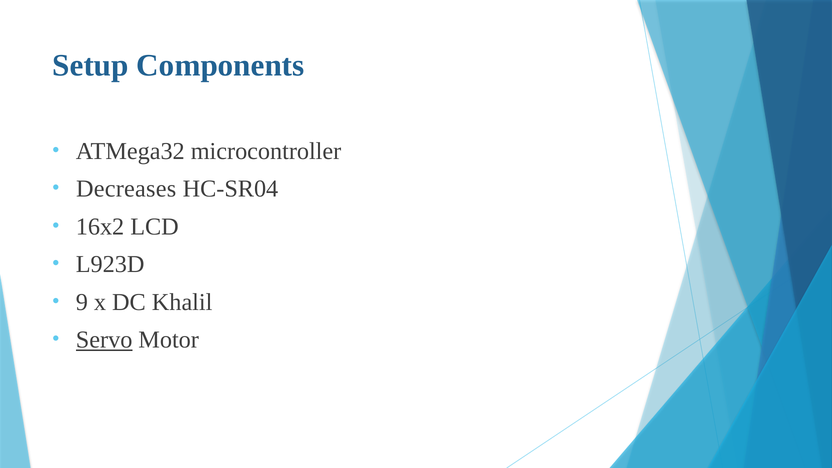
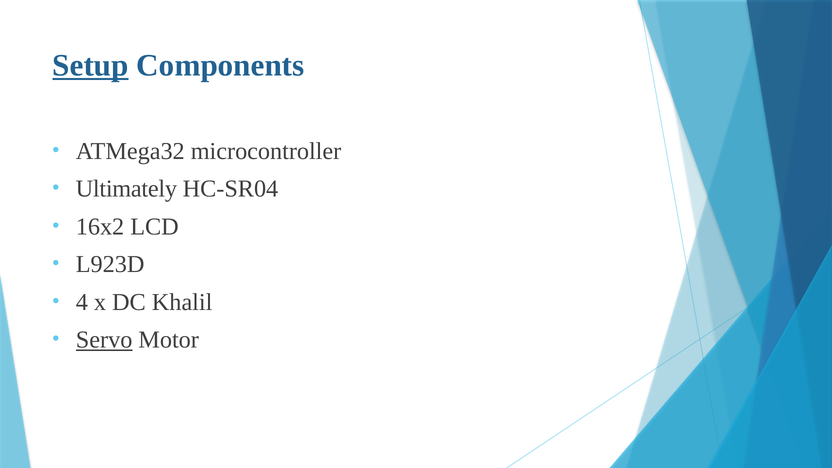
Setup underline: none -> present
Decreases: Decreases -> Ultimately
9: 9 -> 4
